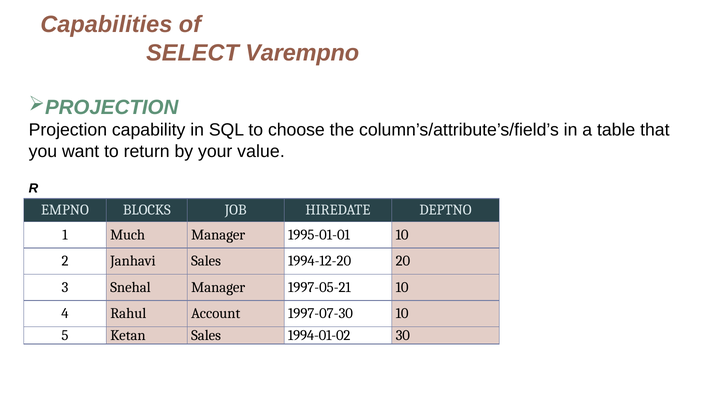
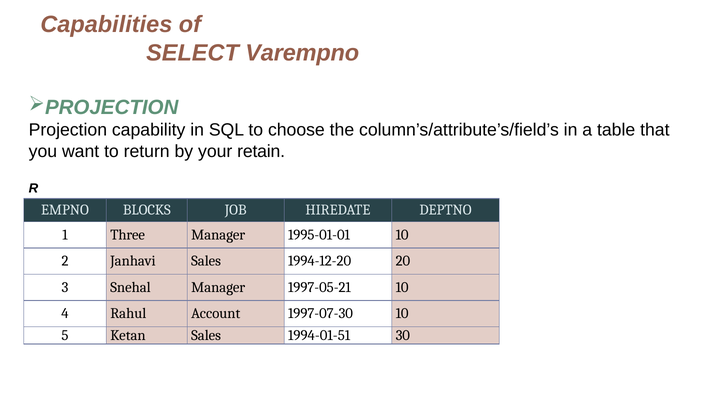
value: value -> retain
Much: Much -> Three
1994-01-02: 1994-01-02 -> 1994-01-51
